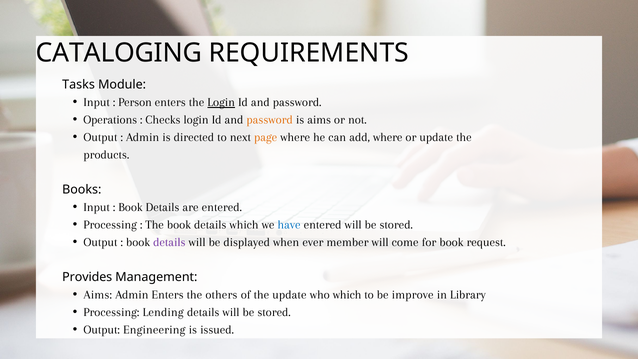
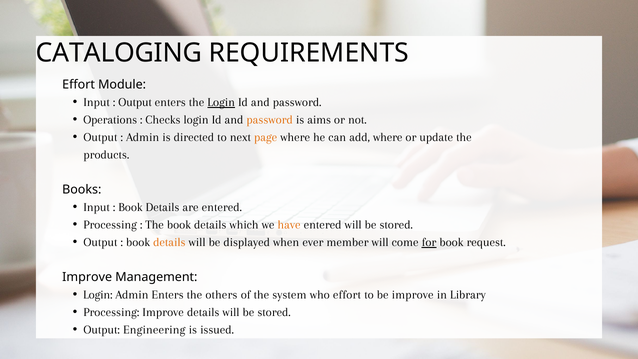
Tasks at (79, 85): Tasks -> Effort
Person at (135, 102): Person -> Output
have colour: blue -> orange
details at (169, 242) colour: purple -> orange
for underline: none -> present
Provides at (87, 277): Provides -> Improve
Aims at (98, 294): Aims -> Login
the update: update -> system
who which: which -> effort
Processing Lending: Lending -> Improve
